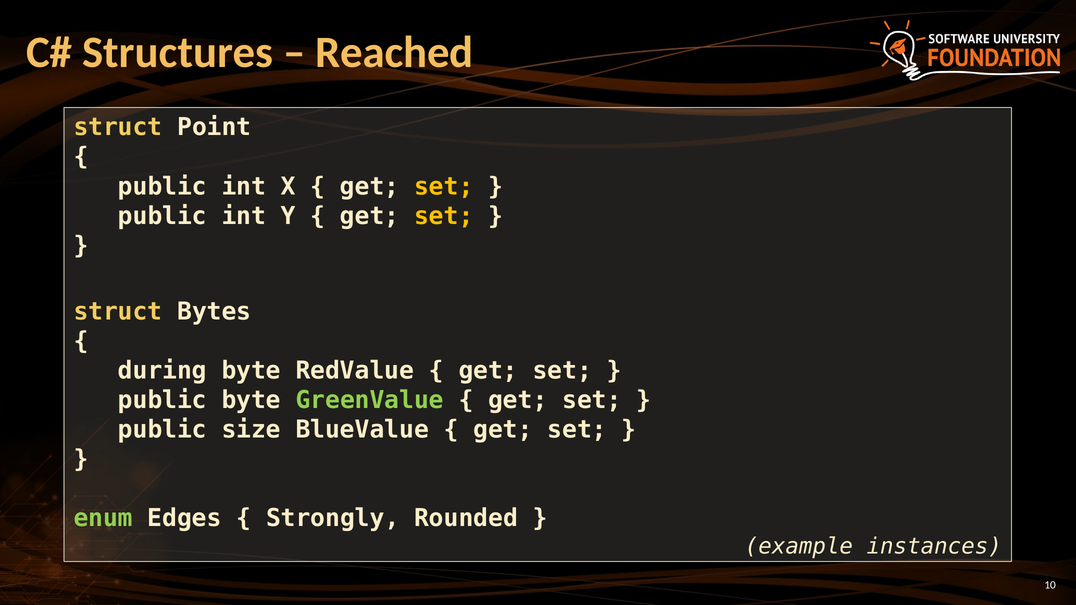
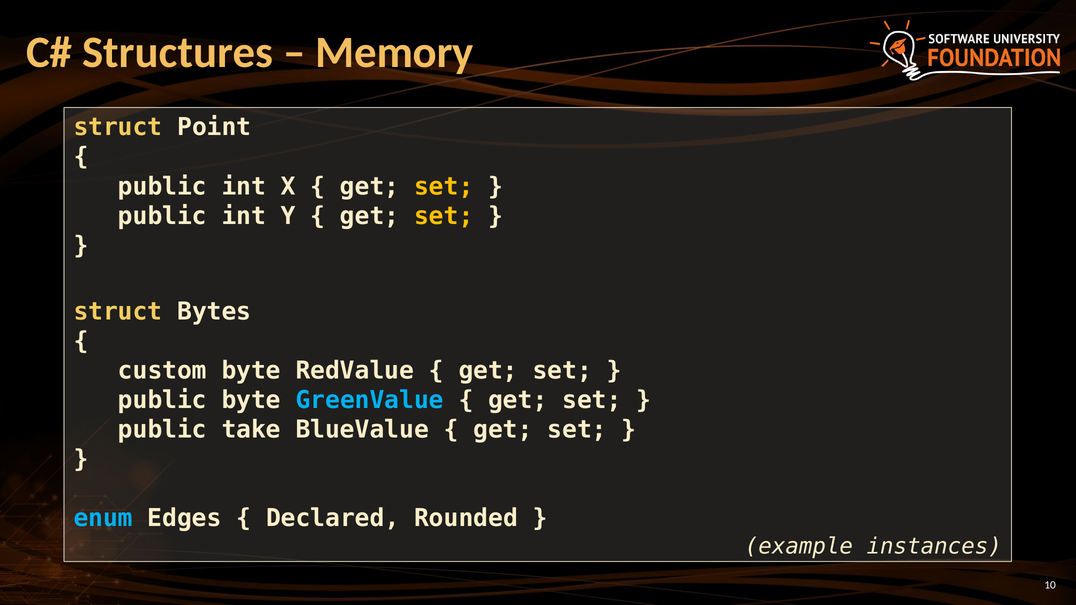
Reached: Reached -> Memory
during: during -> custom
GreenValue colour: light green -> light blue
size: size -> take
enum colour: light green -> light blue
Strongly: Strongly -> Declared
